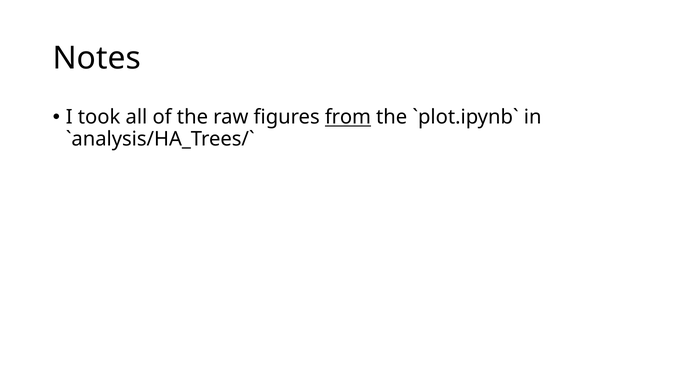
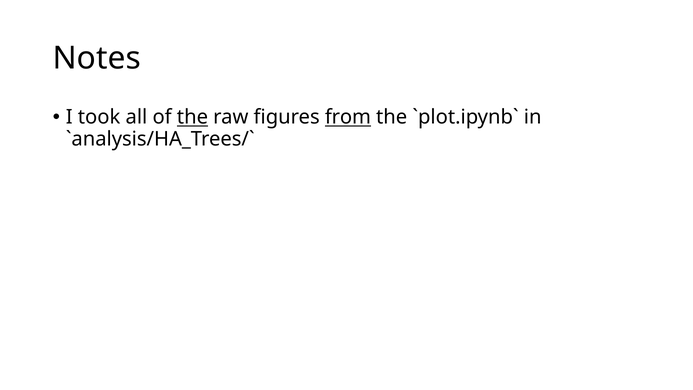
the at (192, 117) underline: none -> present
